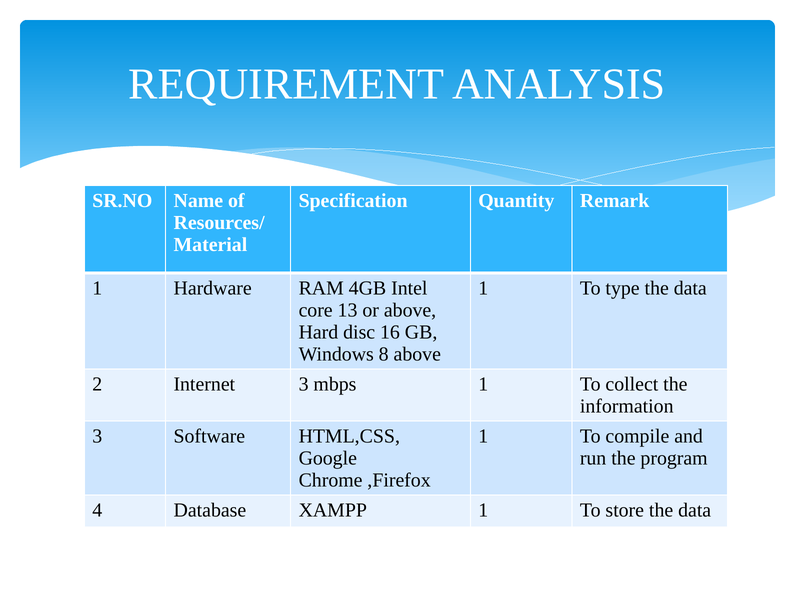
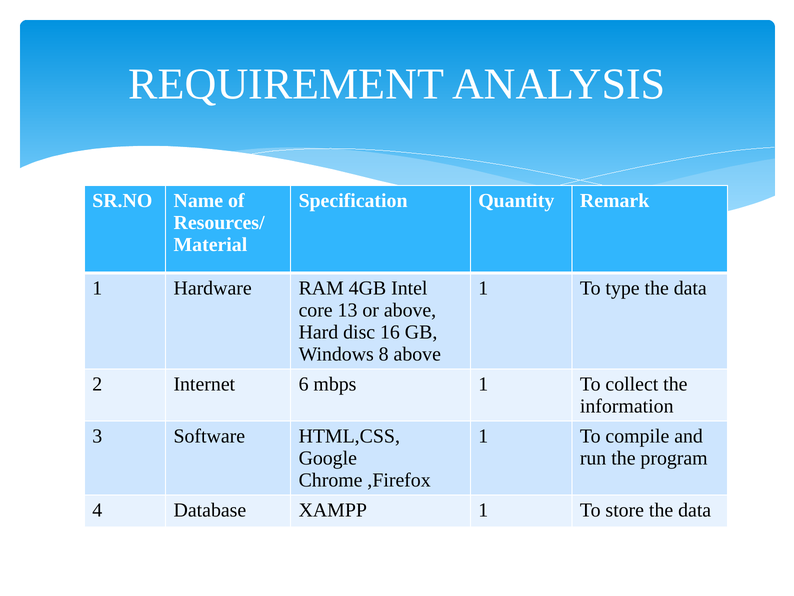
Internet 3: 3 -> 6
